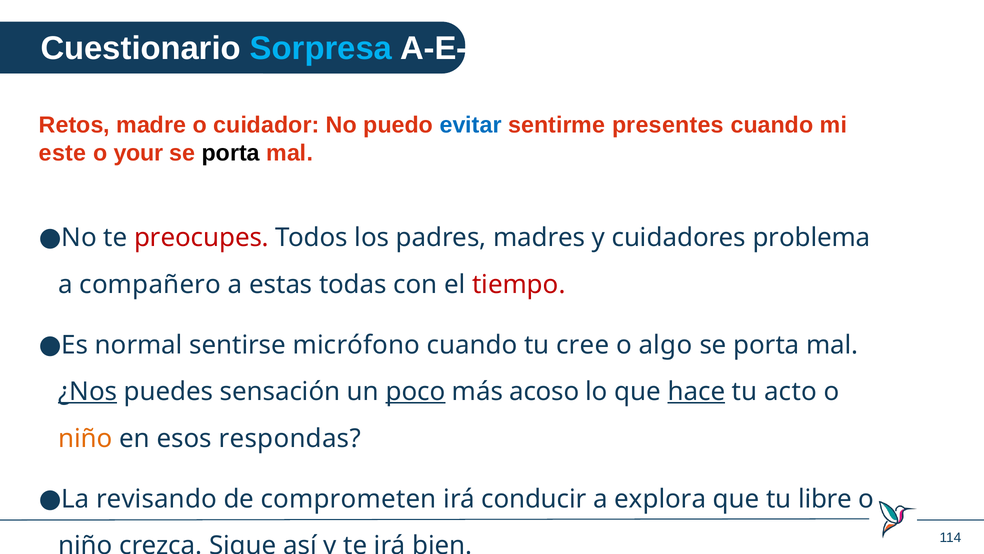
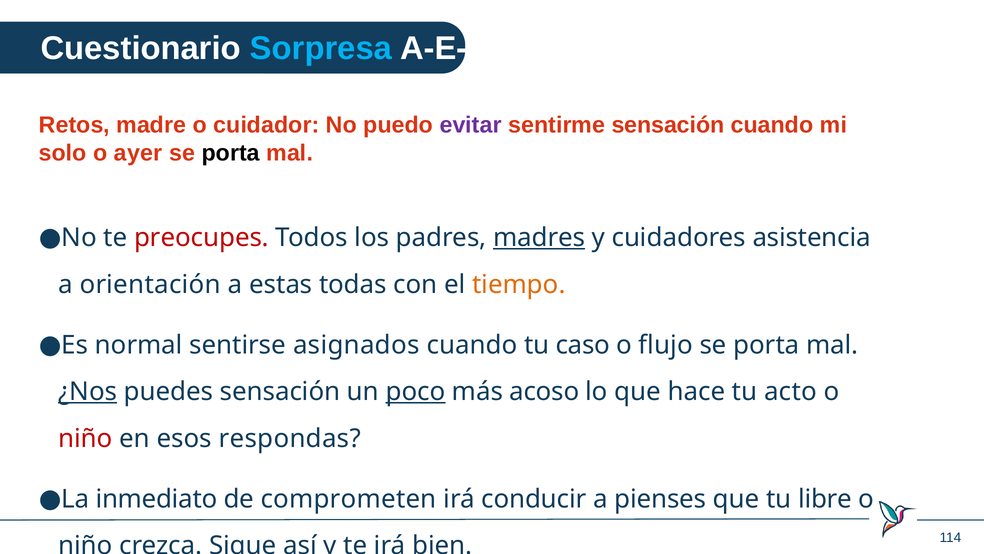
evitar colour: blue -> purple
sentirme presentes: presentes -> sensación
este: este -> solo
your: your -> ayer
madres underline: none -> present
problema: problema -> asistencia
compañero: compañero -> orientación
tiempo colour: red -> orange
micrófono: micrófono -> asignados
cree: cree -> caso
algo: algo -> flujo
hace underline: present -> none
niño at (85, 438) colour: orange -> red
revisando: revisando -> inmediato
explora: explora -> pienses
